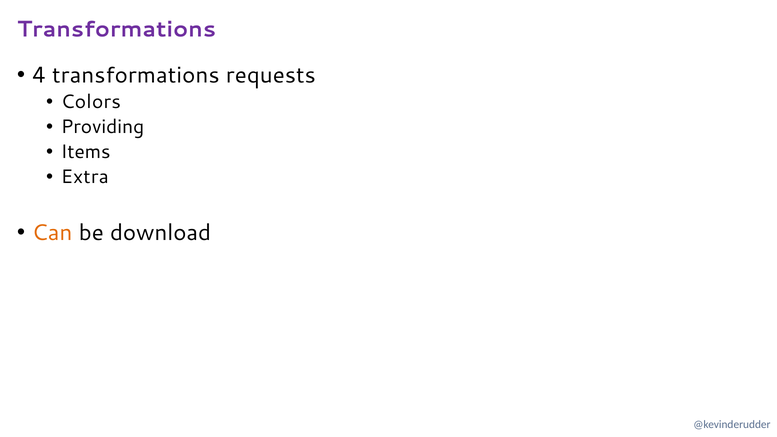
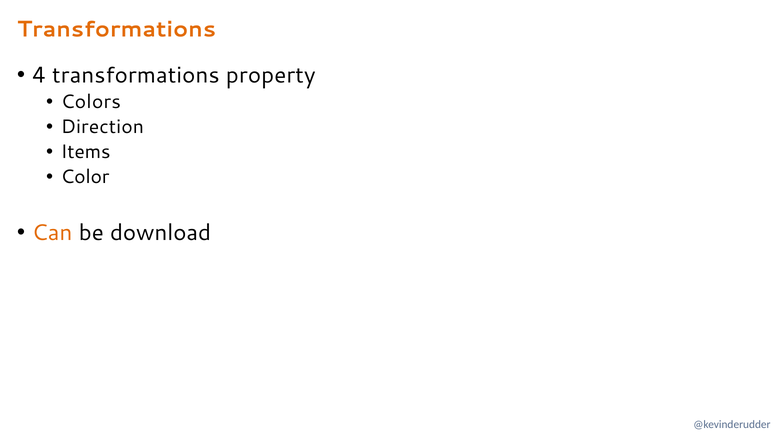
Transformations at (117, 29) colour: purple -> orange
requests: requests -> property
Providing: Providing -> Direction
Extra: Extra -> Color
